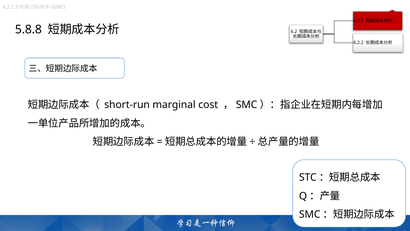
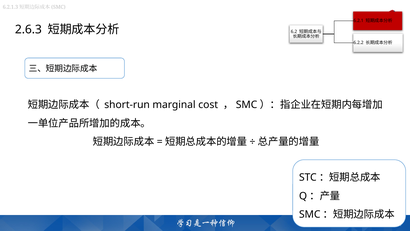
5.8.8: 5.8.8 -> 2.6.3
